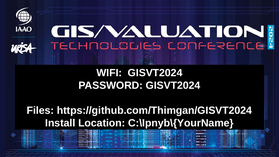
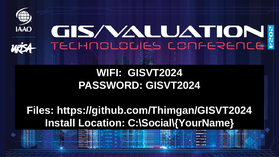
C:\Ipnyb\{YourName: C:\Ipnyb\{YourName -> C:\Social\{YourName
